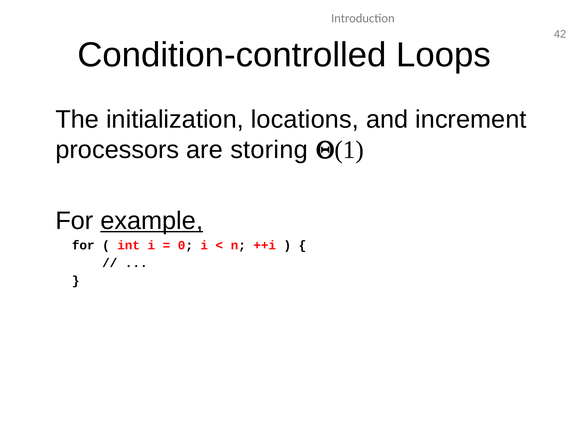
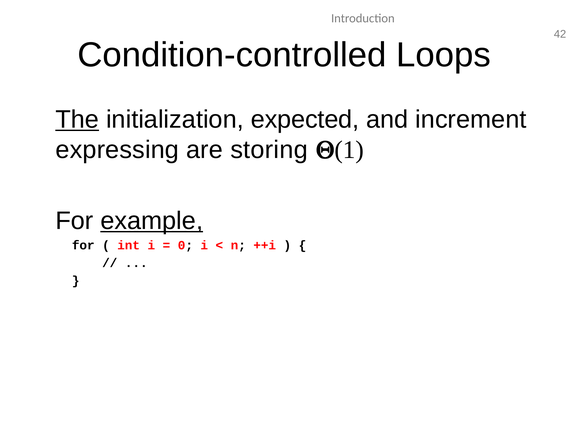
The underline: none -> present
locations: locations -> expected
processors: processors -> expressing
